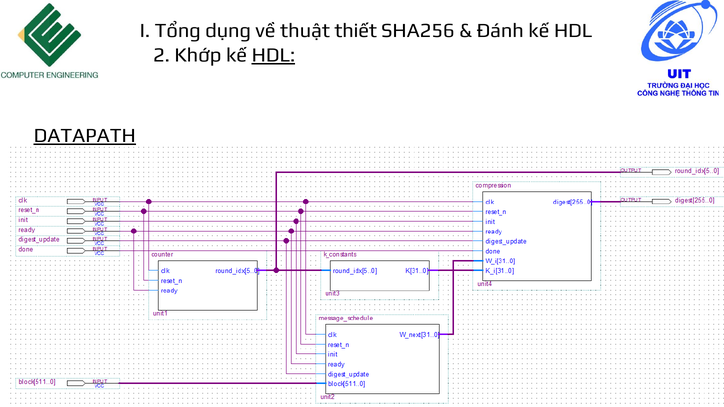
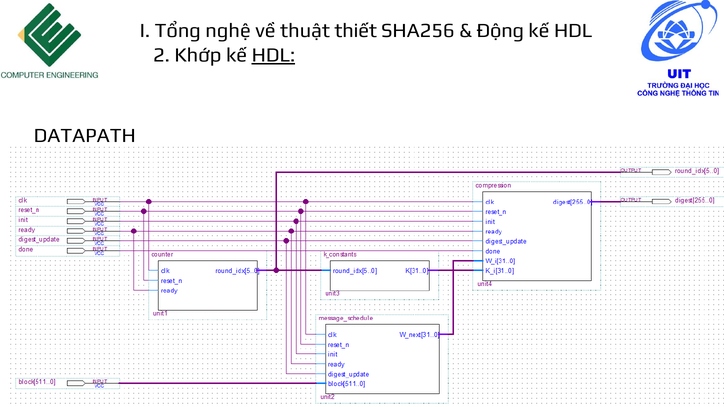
dụng: dụng -> nghệ
Đánh: Đánh -> Động
DATAPATH underline: present -> none
